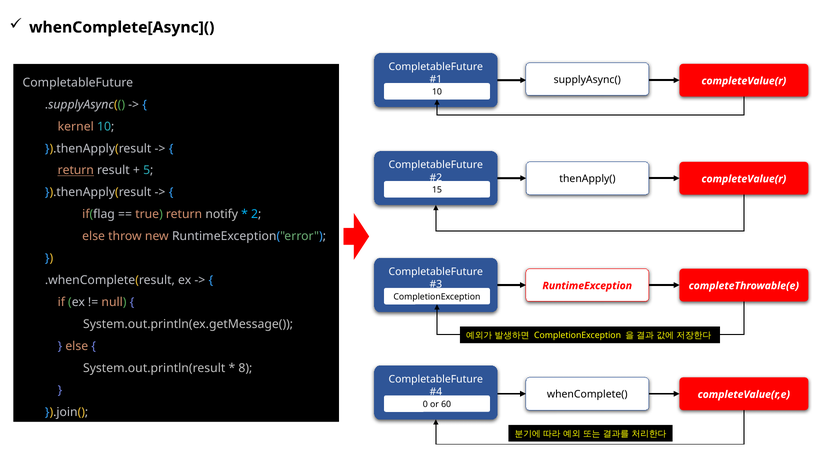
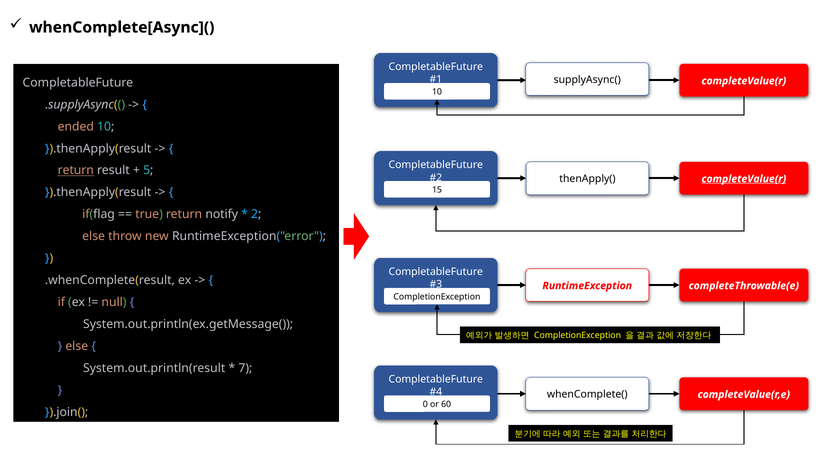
kernel: kernel -> ended
completeValue(r at (744, 179) underline: none -> present
8: 8 -> 7
